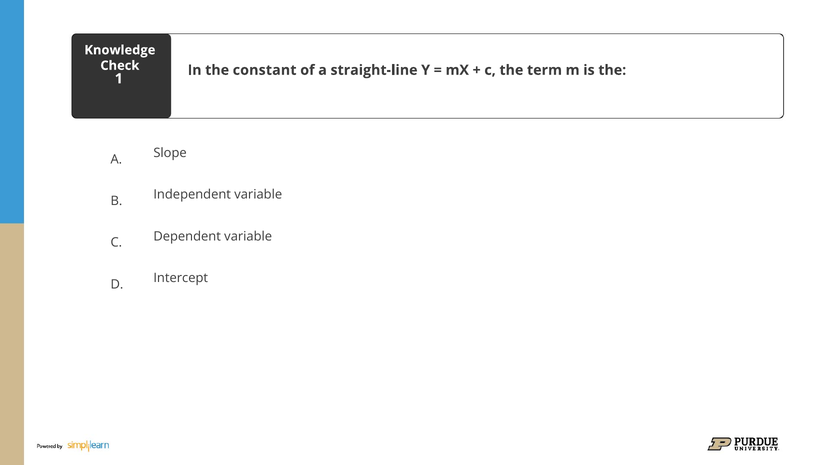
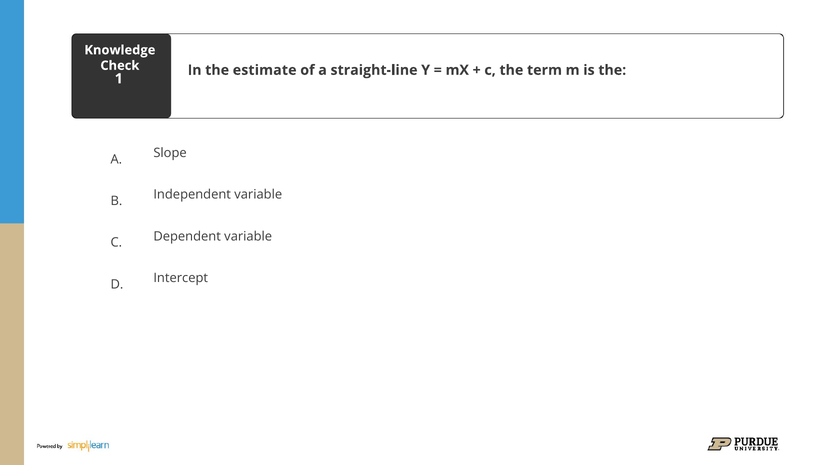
constant: constant -> estimate
